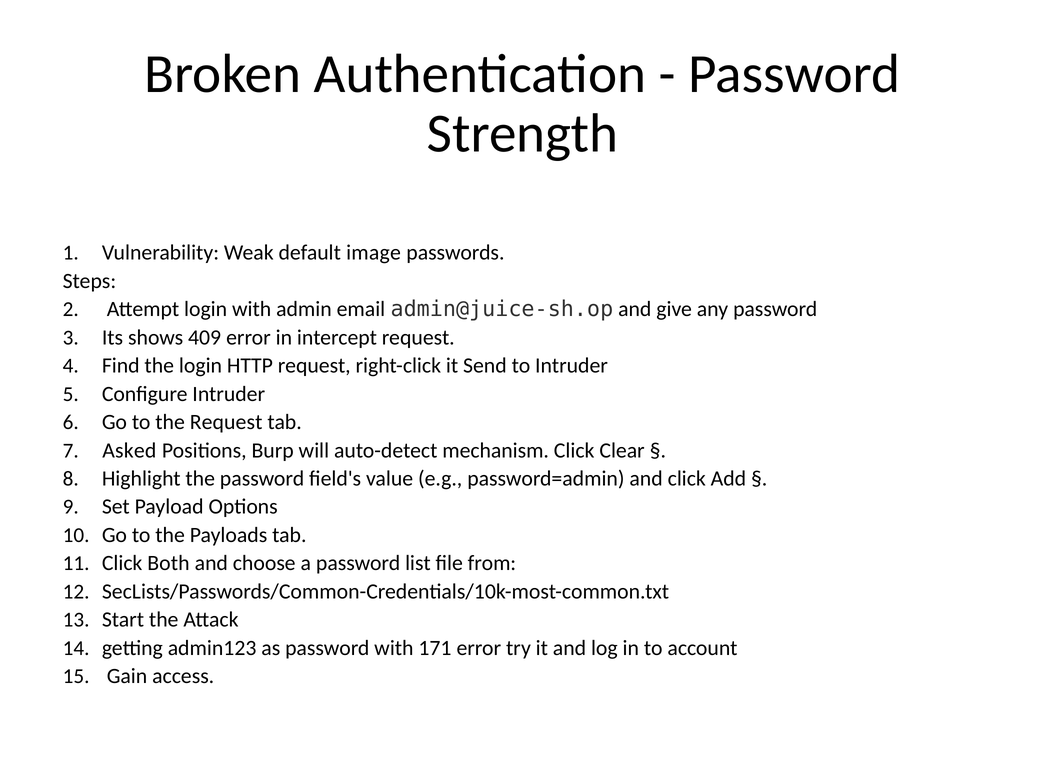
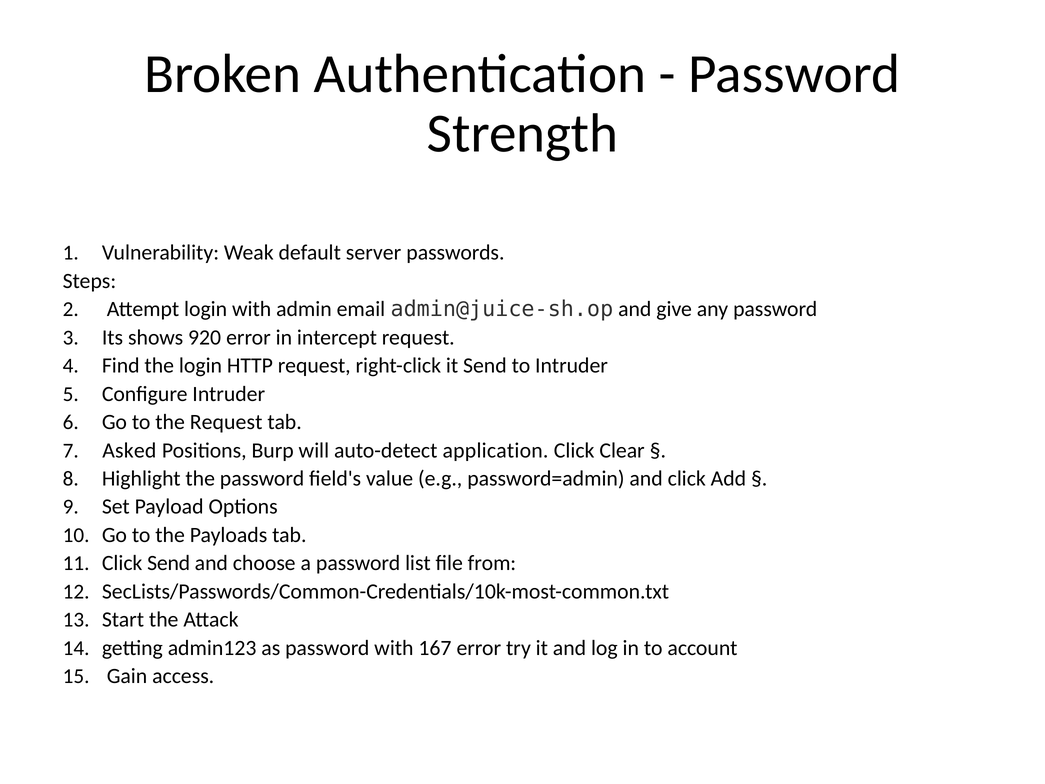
image: image -> server
409: 409 -> 920
mechanism: mechanism -> application
Click Both: Both -> Send
171: 171 -> 167
